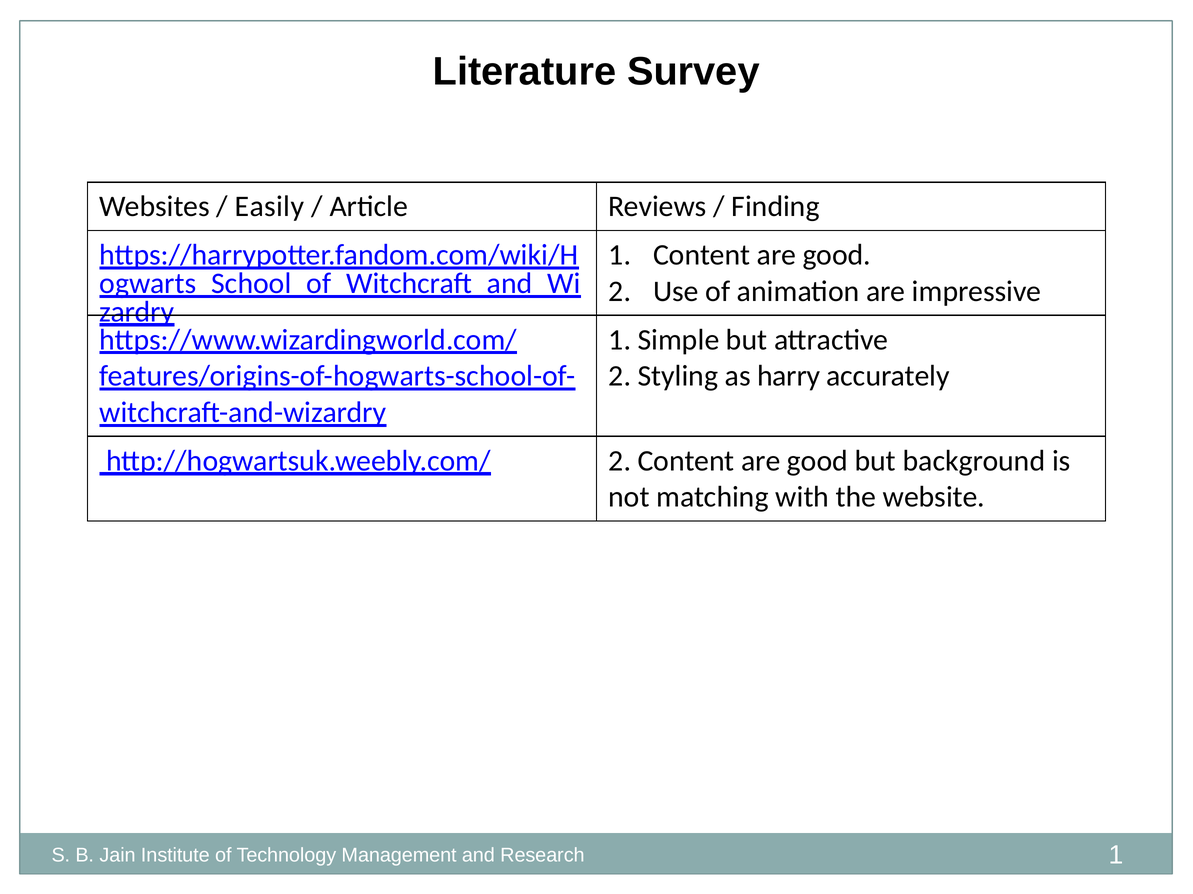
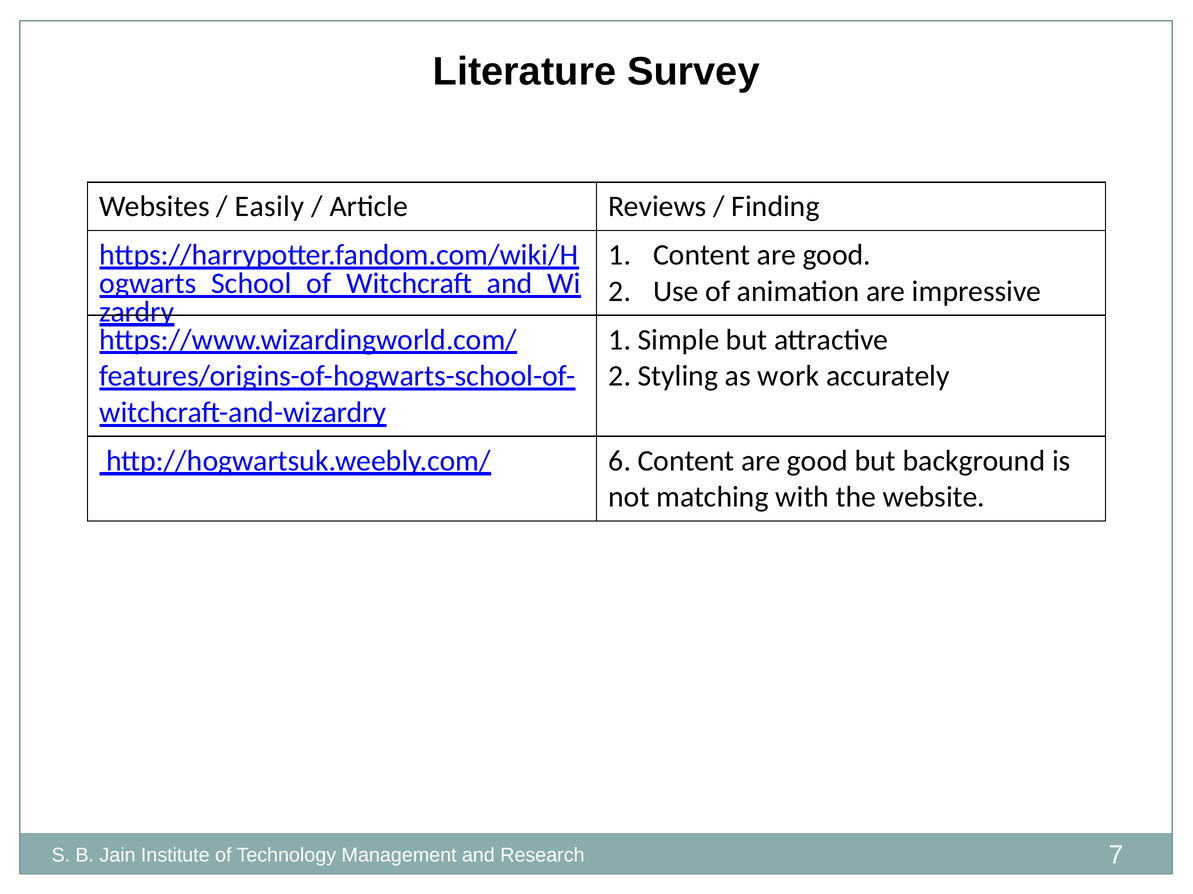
harry: harry -> work
http://hogwartsuk.weebly.com/ 2: 2 -> 6
Research 1: 1 -> 7
